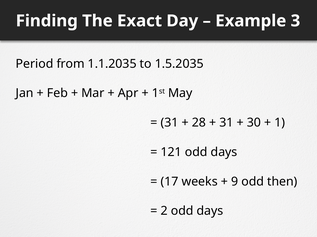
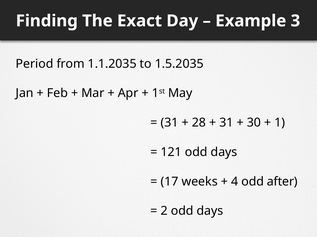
9: 9 -> 4
then: then -> after
